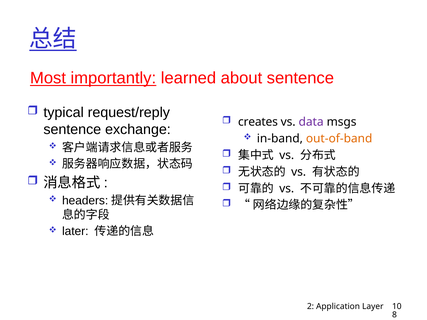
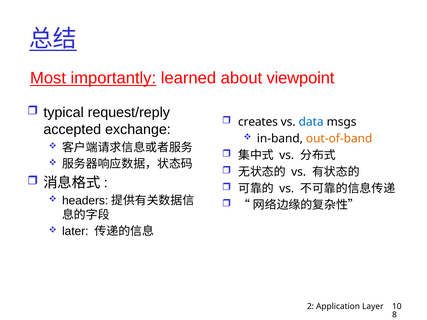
about sentence: sentence -> viewpoint
data colour: purple -> blue
sentence at (72, 130): sentence -> accepted
